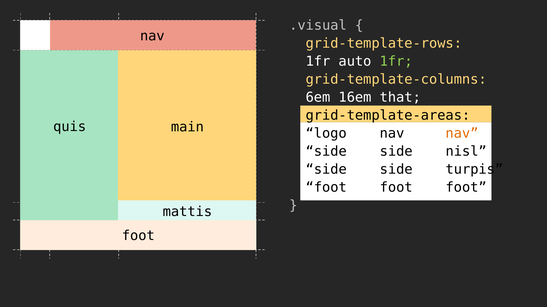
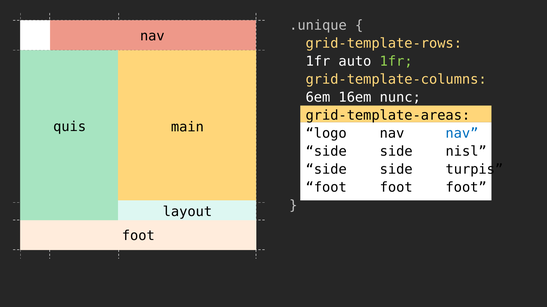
.visual: .visual -> .unique
that: that -> nunc
nav at (462, 134) colour: orange -> blue
mattis: mattis -> layout
